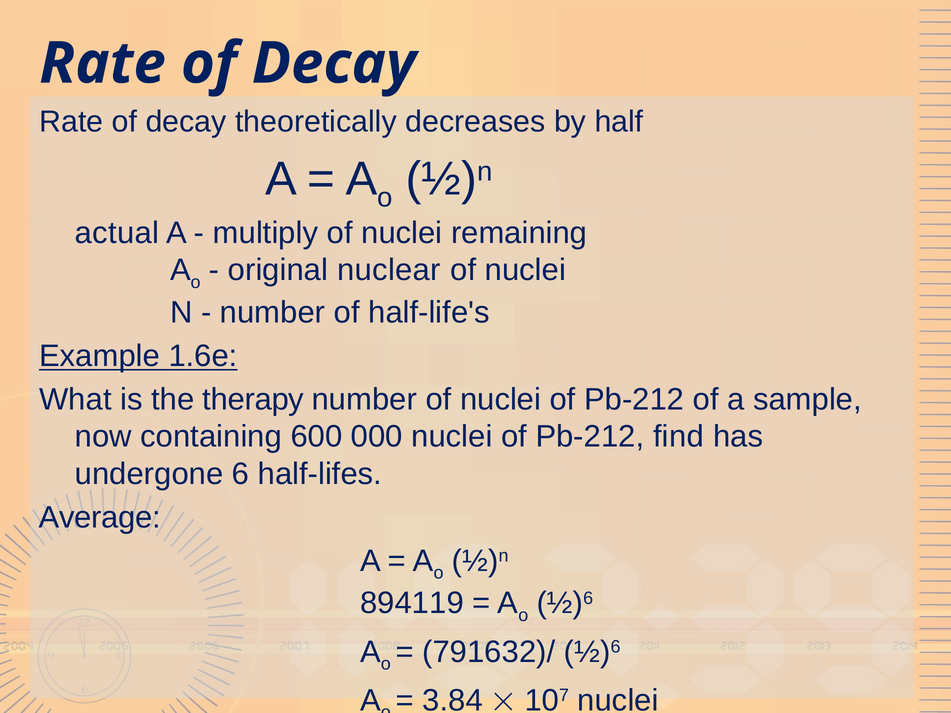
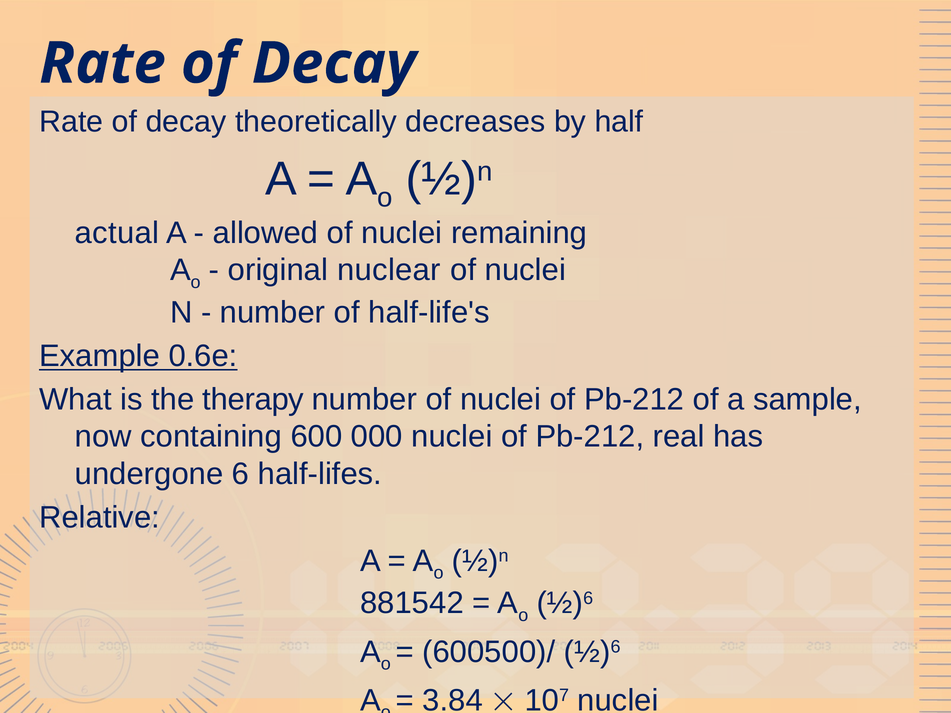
multiply: multiply -> allowed
1.6e: 1.6e -> 0.6e
find: find -> real
Average: Average -> Relative
894119: 894119 -> 881542
791632)/: 791632)/ -> 600500)/
